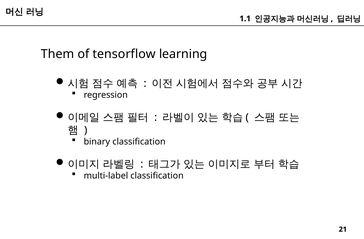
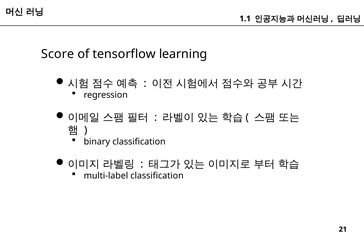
Them: Them -> Score
